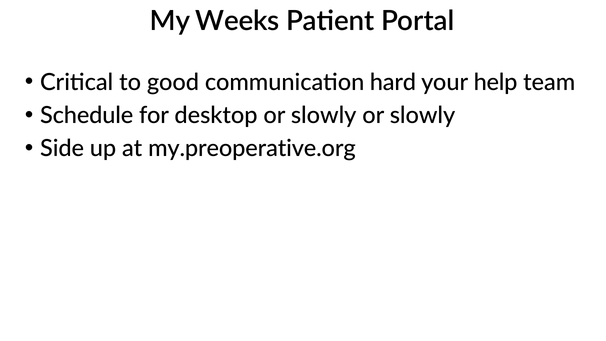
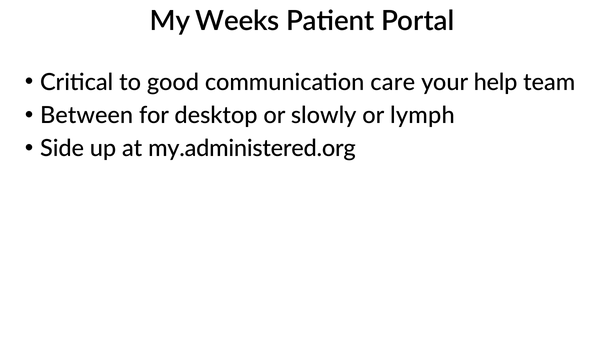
hard: hard -> care
Schedule: Schedule -> Between
slowly at (423, 115): slowly -> lymph
my.preoperative.org: my.preoperative.org -> my.administered.org
